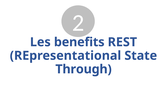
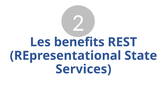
Through: Through -> Services
